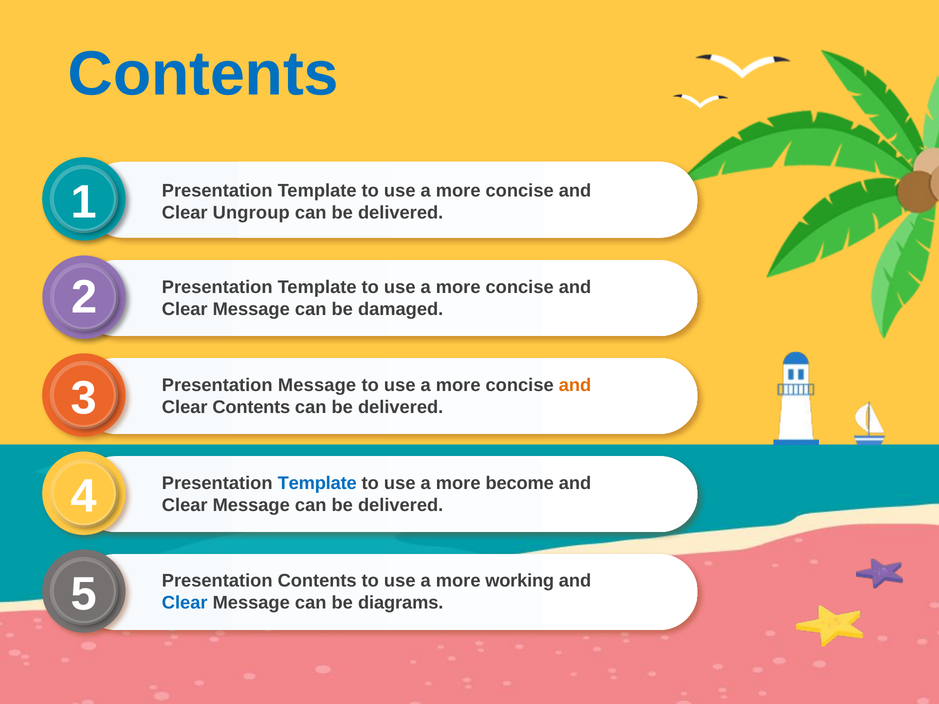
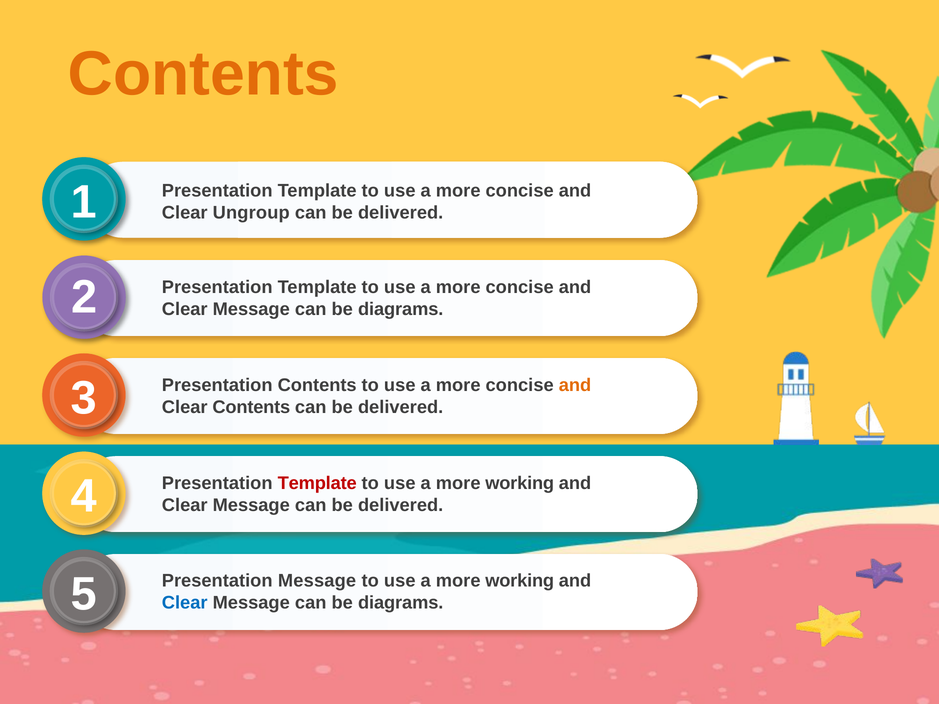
Contents at (203, 74) colour: blue -> orange
damaged at (401, 309): damaged -> diagrams
Presentation Message: Message -> Contents
Template at (317, 483) colour: blue -> red
become at (520, 483): become -> working
Presentation Contents: Contents -> Message
